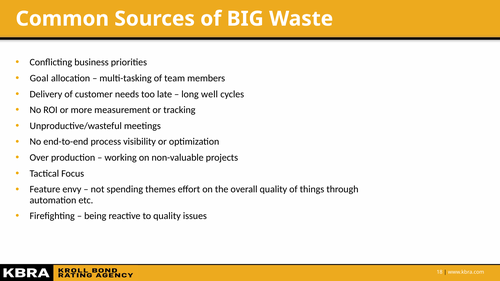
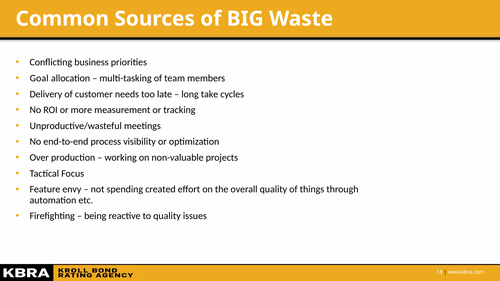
well: well -> take
themes: themes -> created
